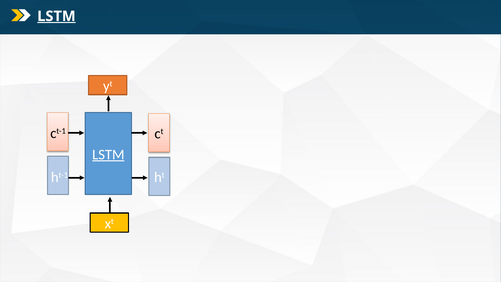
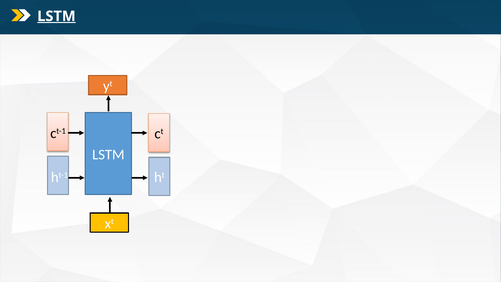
LSTM at (108, 154) underline: present -> none
